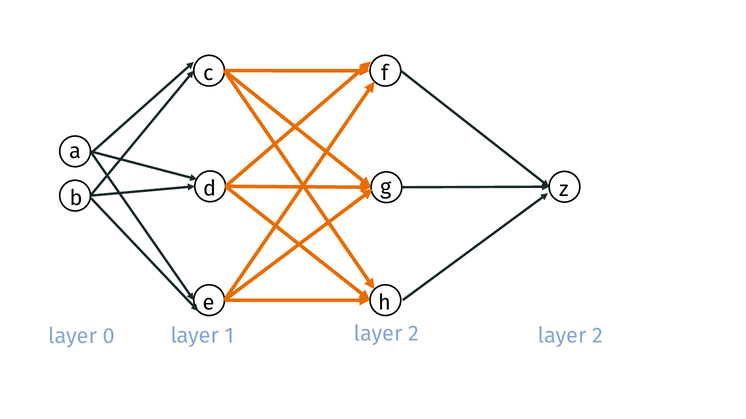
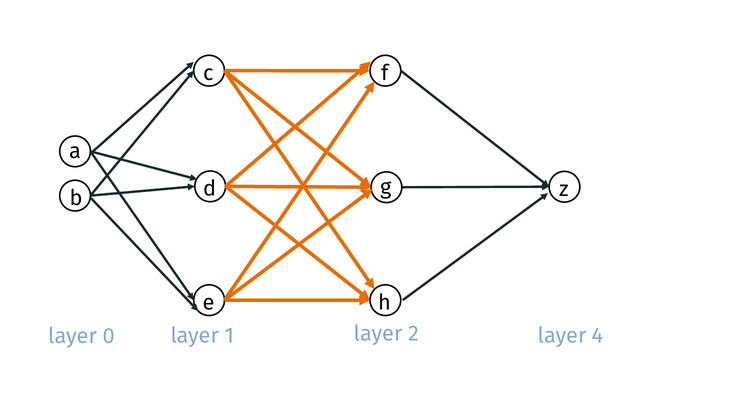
2 at (598, 336): 2 -> 4
